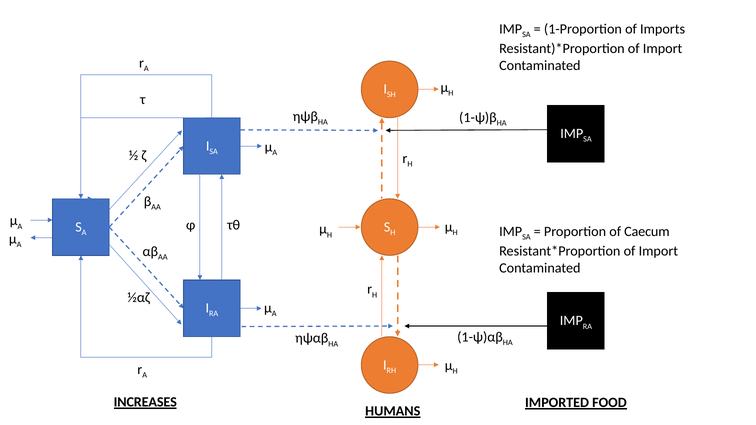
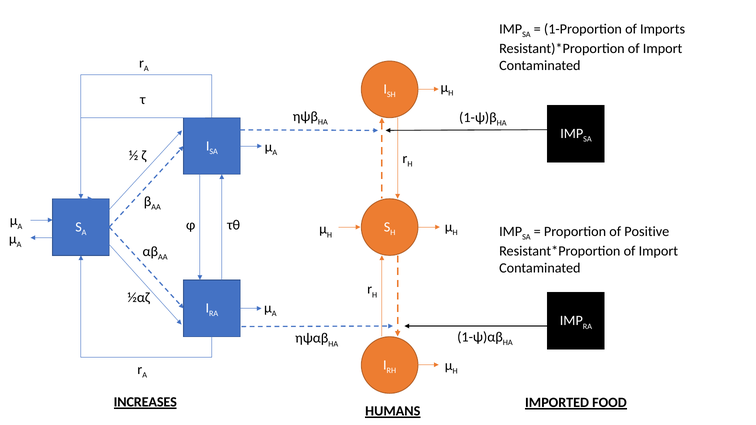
Caecum: Caecum -> Positive
